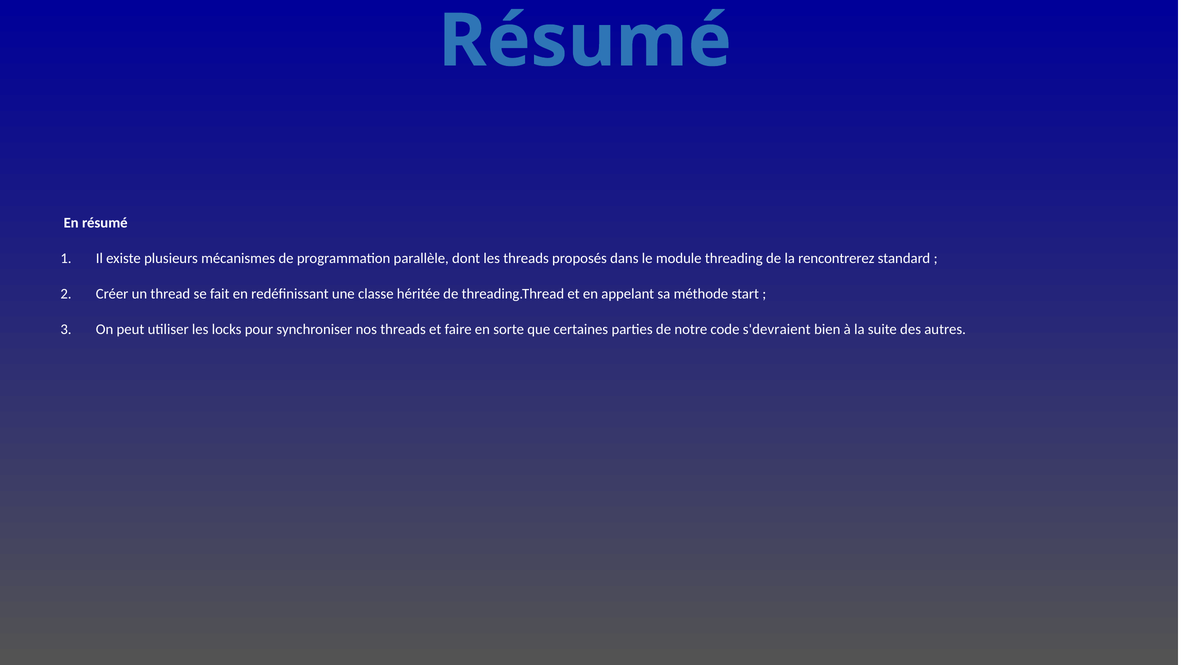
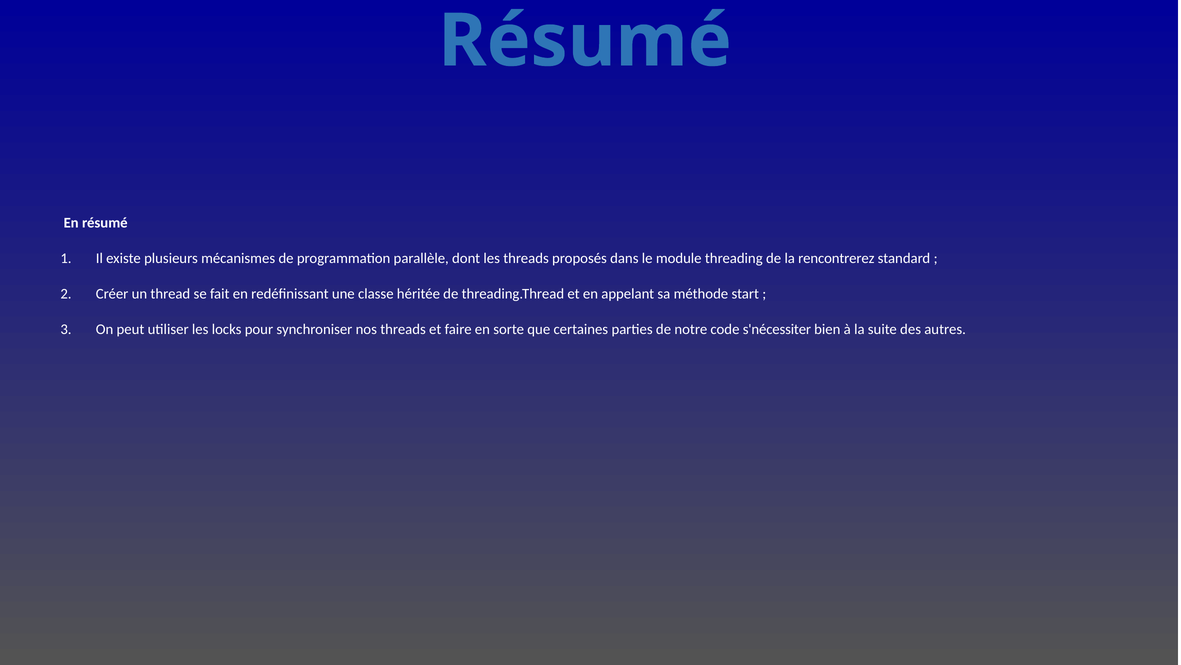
s'devraient: s'devraient -> s'nécessiter
